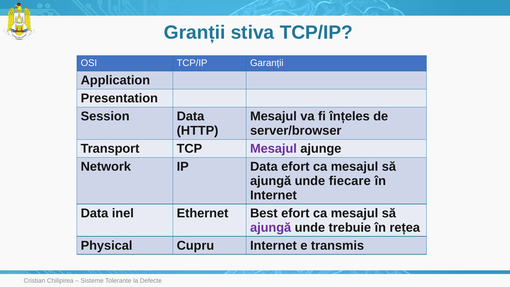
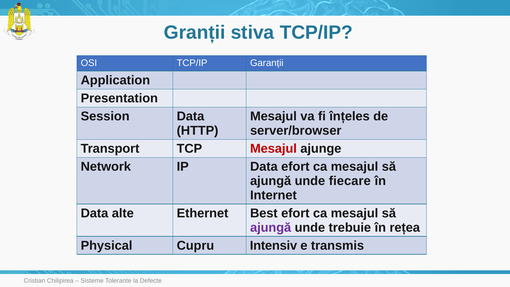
Mesajul at (273, 149) colour: purple -> red
inel: inel -> alte
Cupru Internet: Internet -> Intensiv
